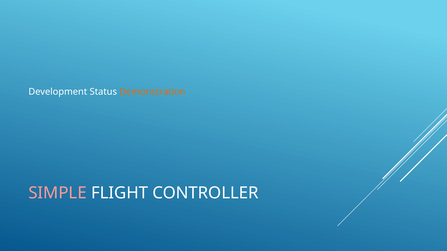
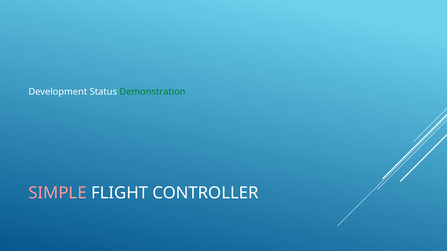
Demonstration colour: orange -> green
